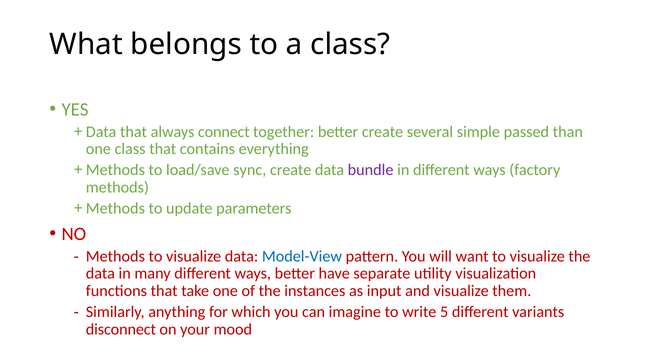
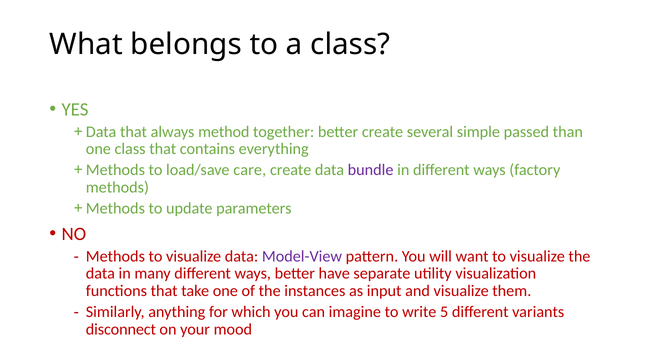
connect: connect -> method
sync: sync -> care
Model-View colour: blue -> purple
